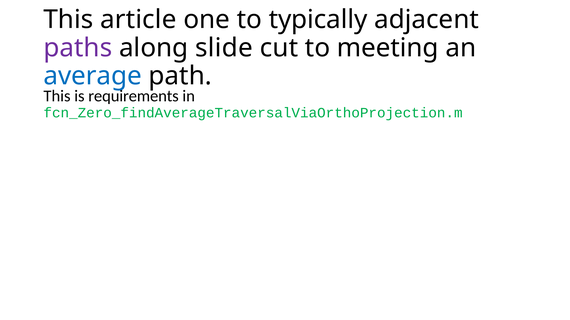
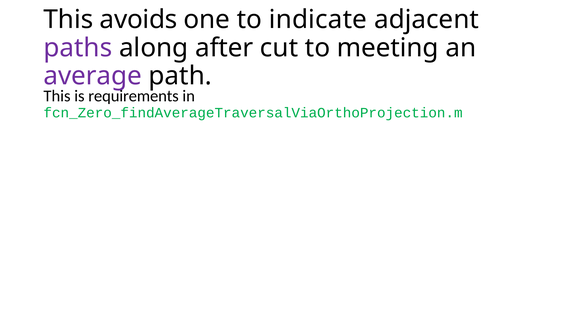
article: article -> avoids
typically: typically -> indicate
slide: slide -> after
average colour: blue -> purple
